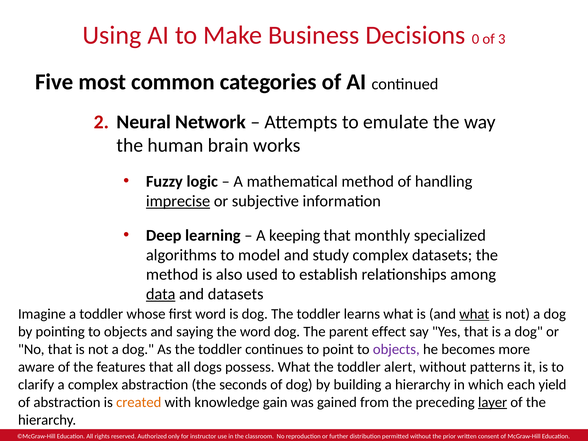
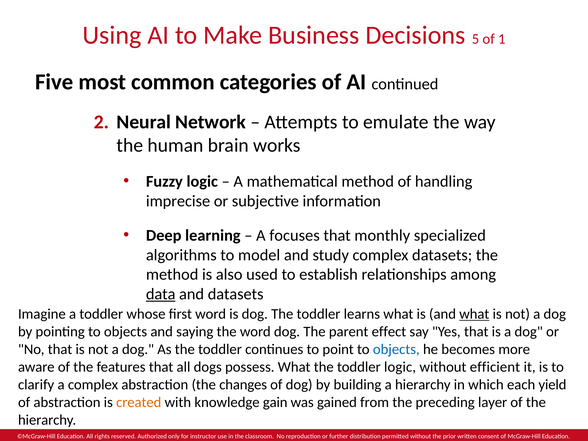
0: 0 -> 5
3: 3 -> 1
imprecise underline: present -> none
keeping: keeping -> focuses
objects at (396, 349) colour: purple -> blue
toddler alert: alert -> logic
patterns: patterns -> efficient
seconds: seconds -> changes
layer underline: present -> none
